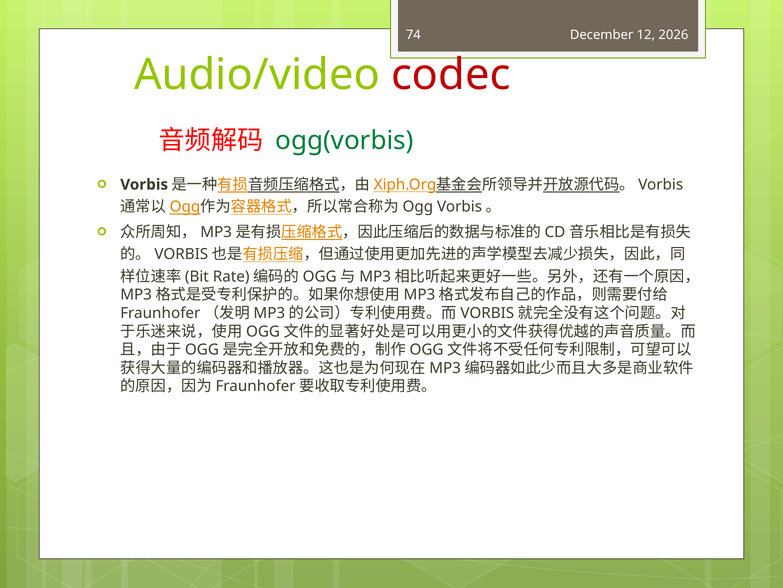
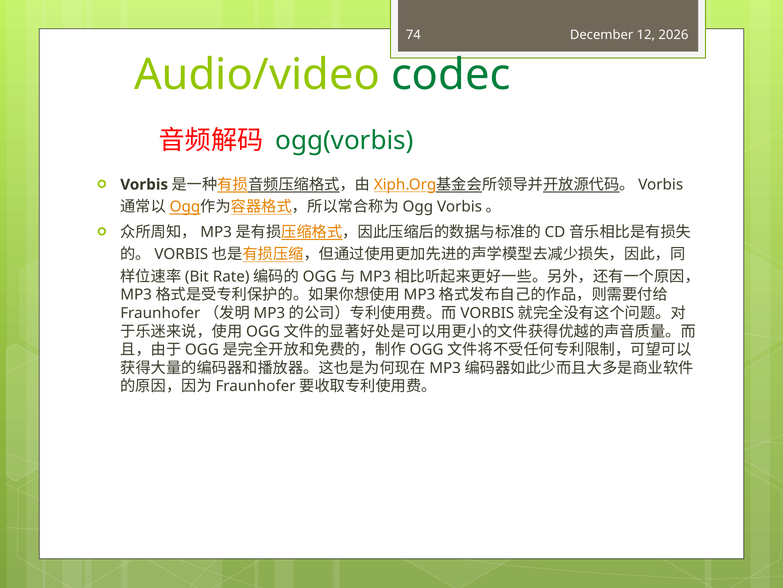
codec colour: red -> green
